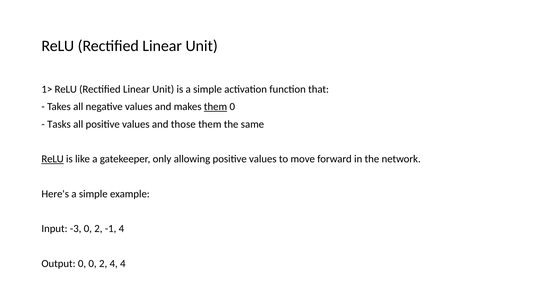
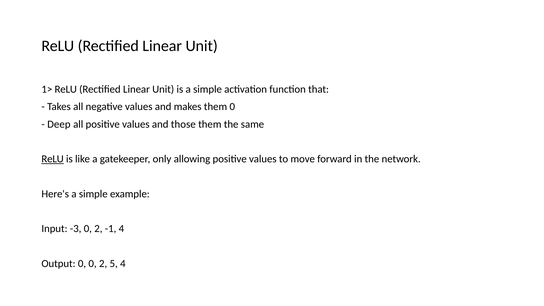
them at (216, 107) underline: present -> none
Tasks: Tasks -> Deep
2 4: 4 -> 5
